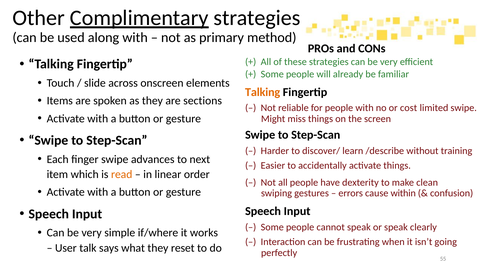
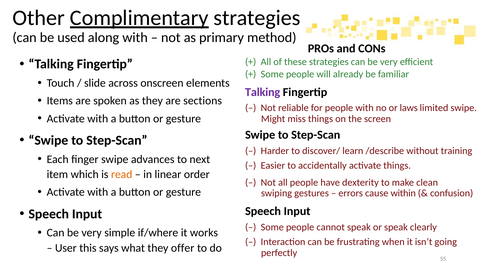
Talking at (263, 92) colour: orange -> purple
cost: cost -> laws
talk: talk -> this
reset: reset -> offer
